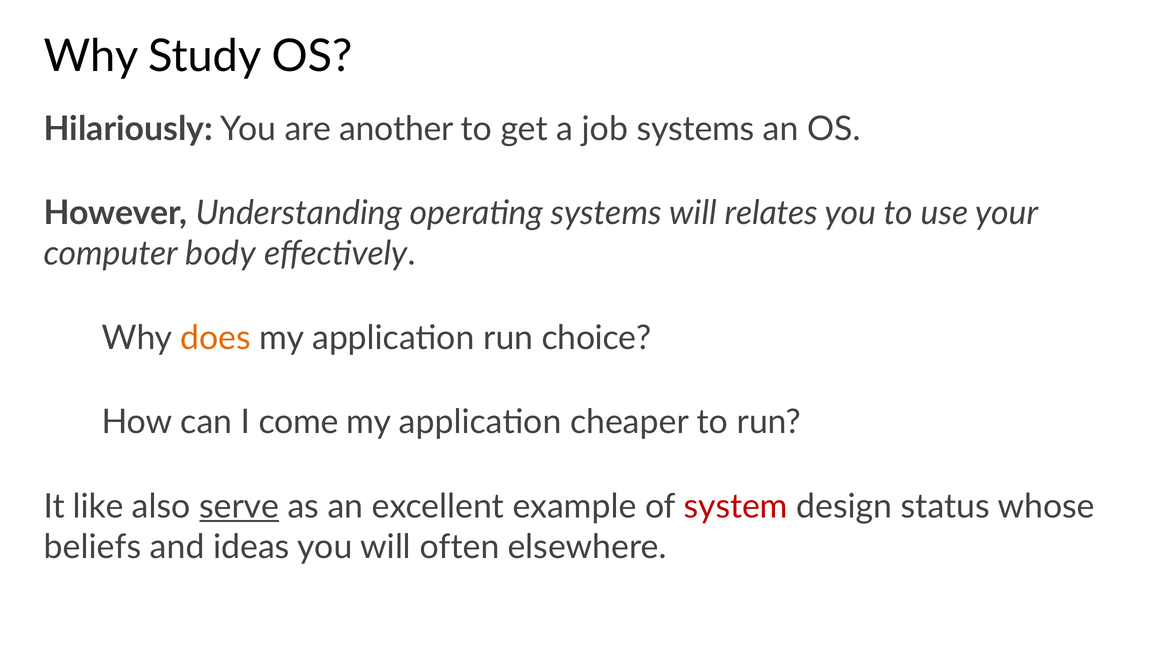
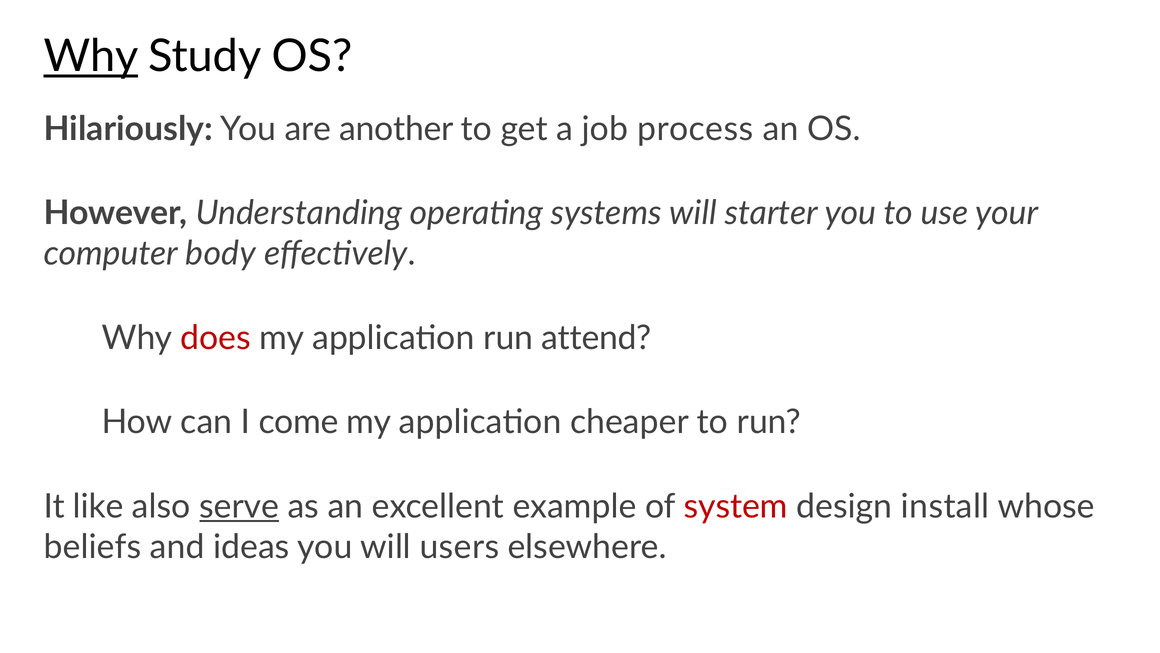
Why at (91, 56) underline: none -> present
job systems: systems -> process
relates: relates -> starter
does colour: orange -> red
choice: choice -> attend
status: status -> install
often: often -> users
